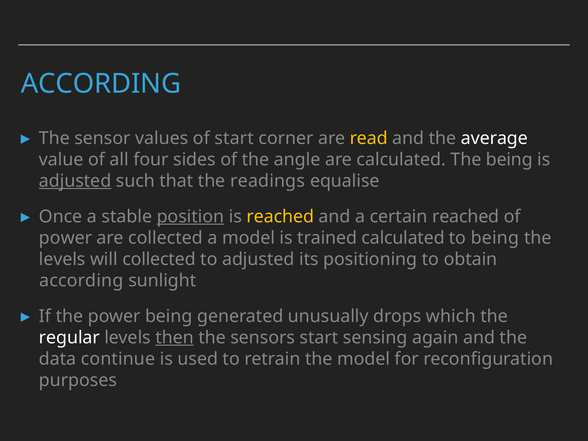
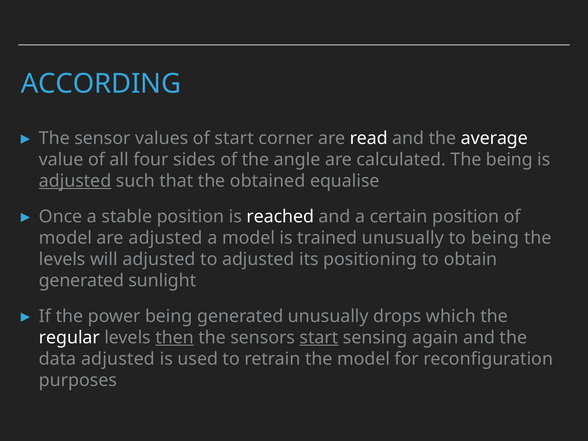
read colour: yellow -> white
readings: readings -> obtained
position at (190, 217) underline: present -> none
reached at (280, 217) colour: yellow -> white
certain reached: reached -> position
power at (66, 238): power -> model
are collected: collected -> adjusted
trained calculated: calculated -> unusually
will collected: collected -> adjusted
according at (81, 281): according -> generated
start at (319, 338) underline: none -> present
data continue: continue -> adjusted
